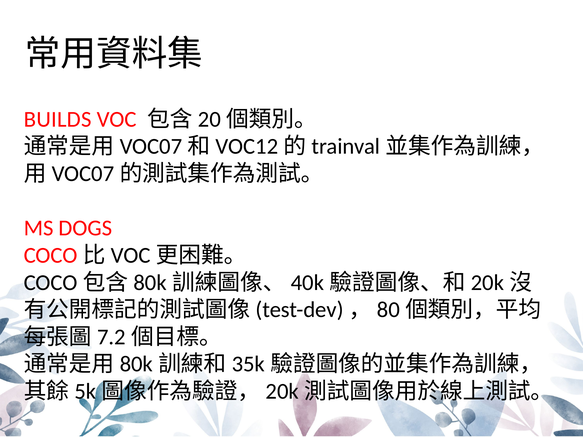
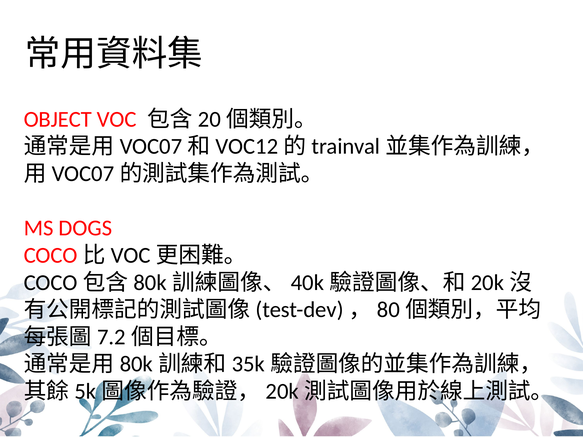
BUILDS: BUILDS -> OBJECT
